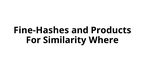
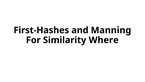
Fine-Hashes: Fine-Hashes -> First-Hashes
Products: Products -> Manning
